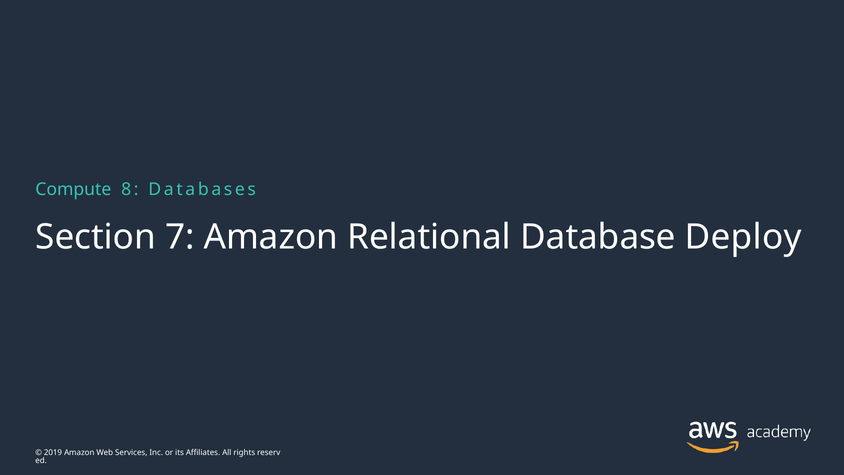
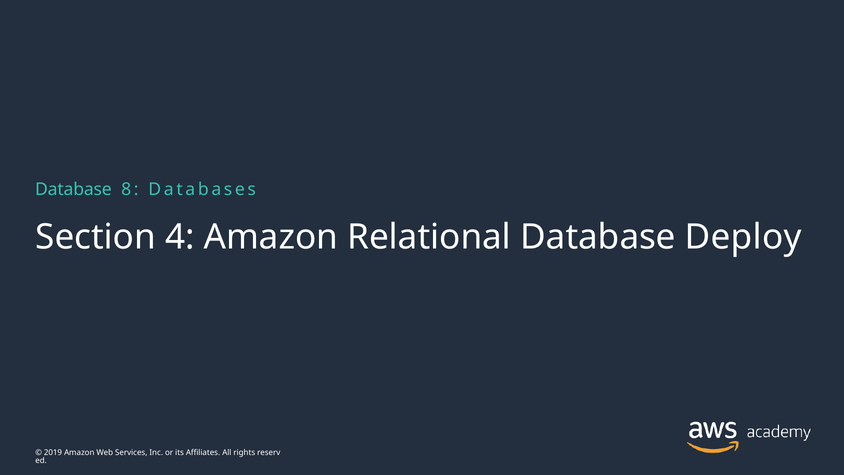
Compute at (73, 189): Compute -> Database
7: 7 -> 4
